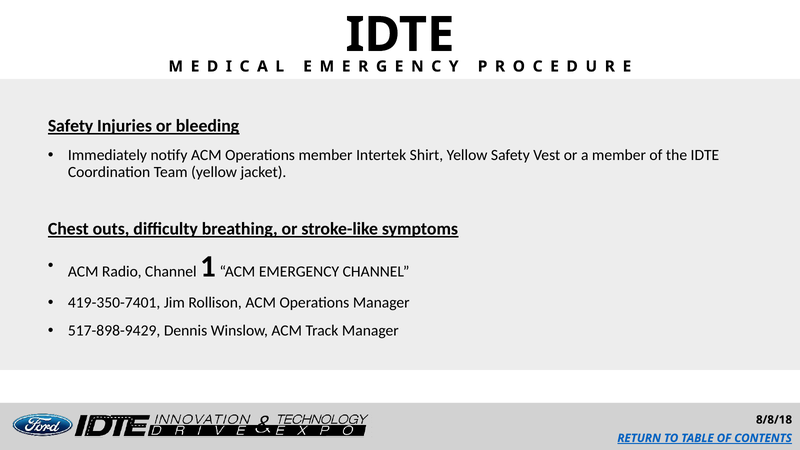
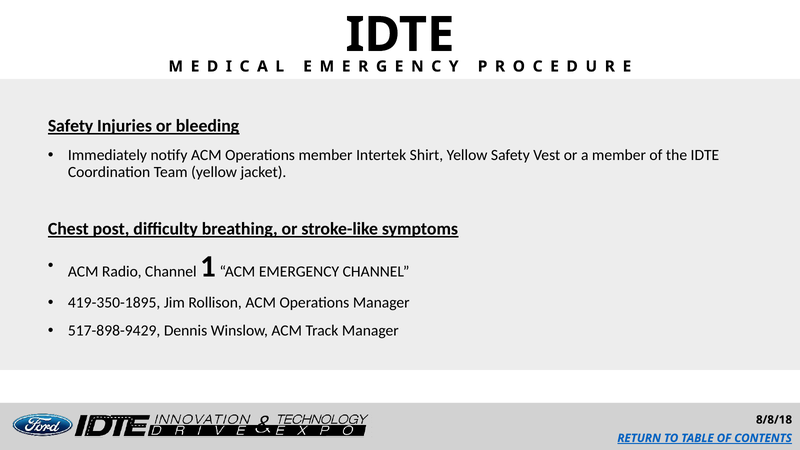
outs: outs -> post
419-350-7401: 419-350-7401 -> 419-350-1895
